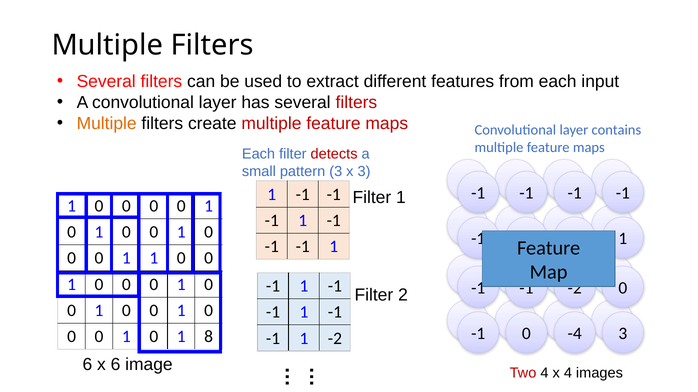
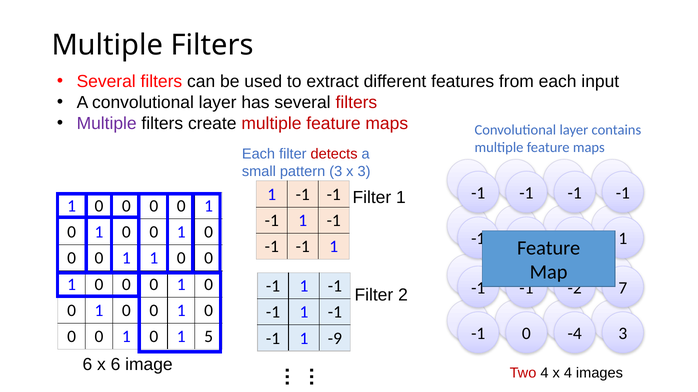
Multiple at (107, 124) colour: orange -> purple
0 at (623, 288): 0 -> 7
8: 8 -> 5
1 -2: -2 -> -9
